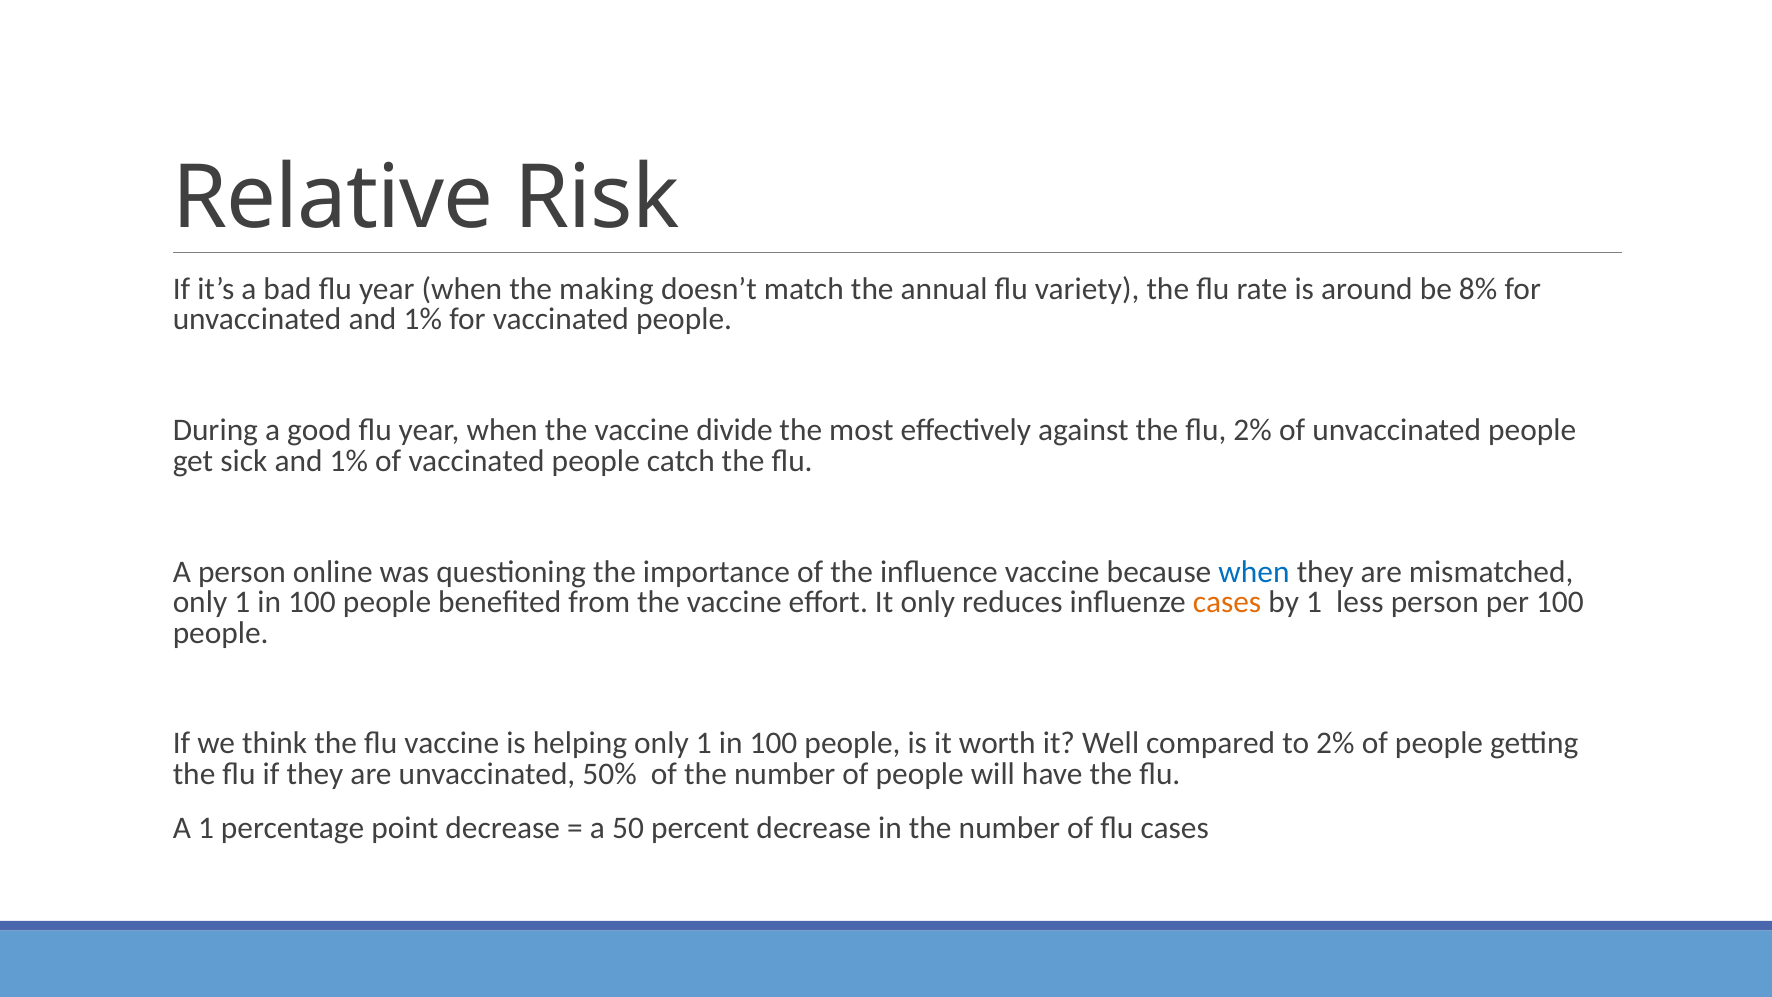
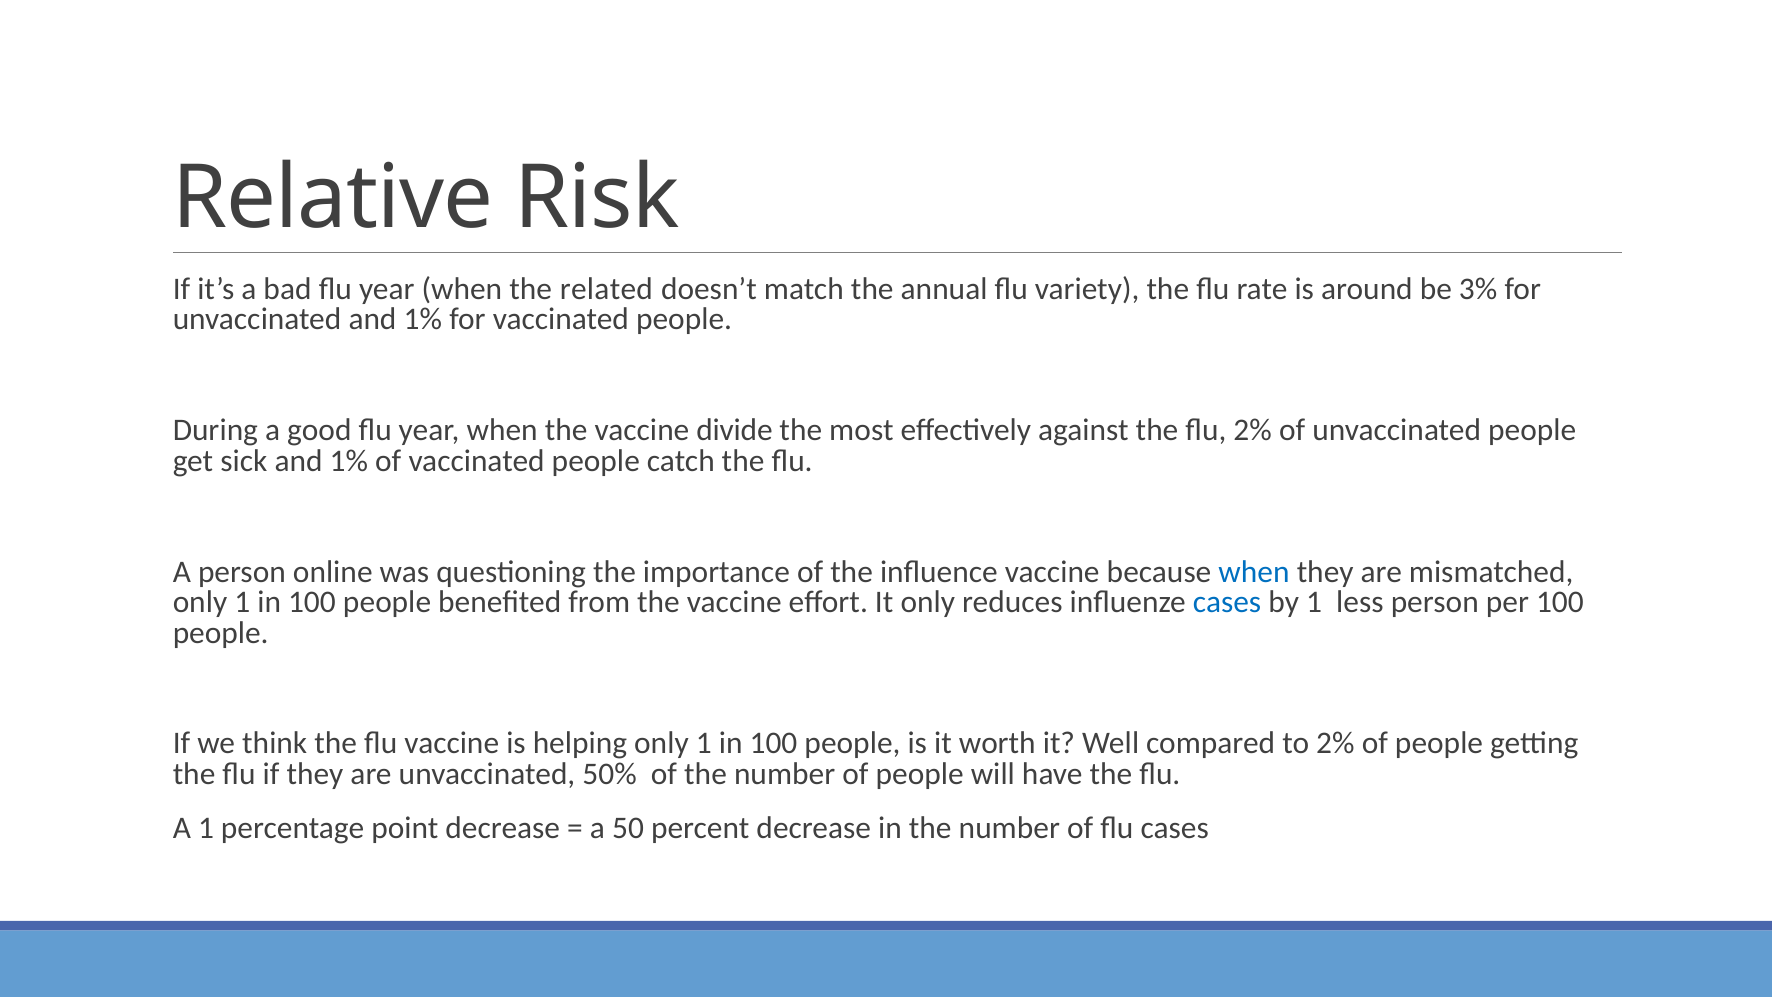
making: making -> related
8%: 8% -> 3%
cases at (1227, 602) colour: orange -> blue
